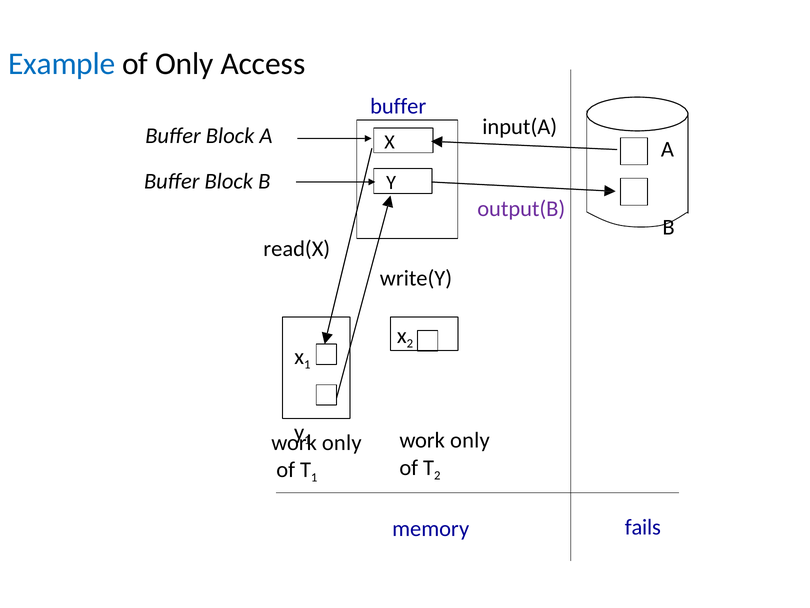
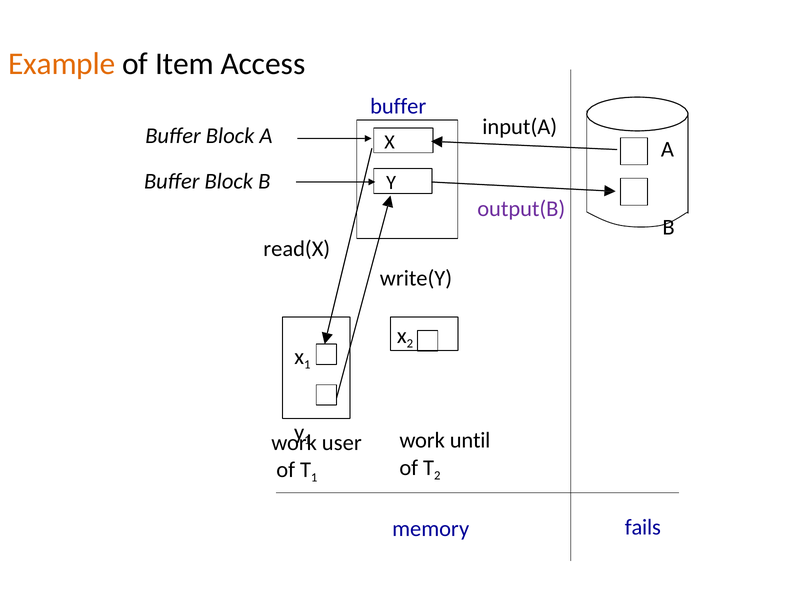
Example colour: blue -> orange
of Only: Only -> Item
only at (470, 440): only -> until
only at (342, 443): only -> user
